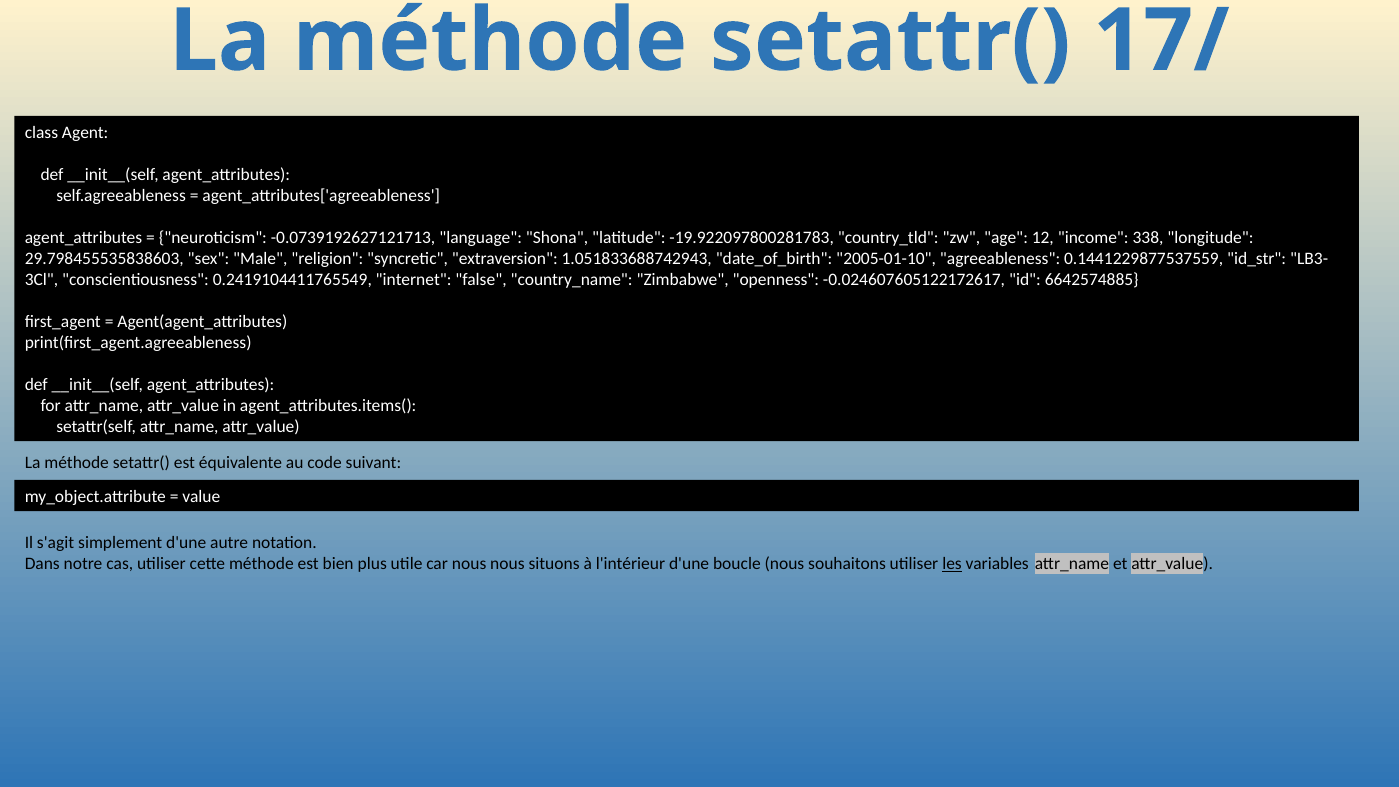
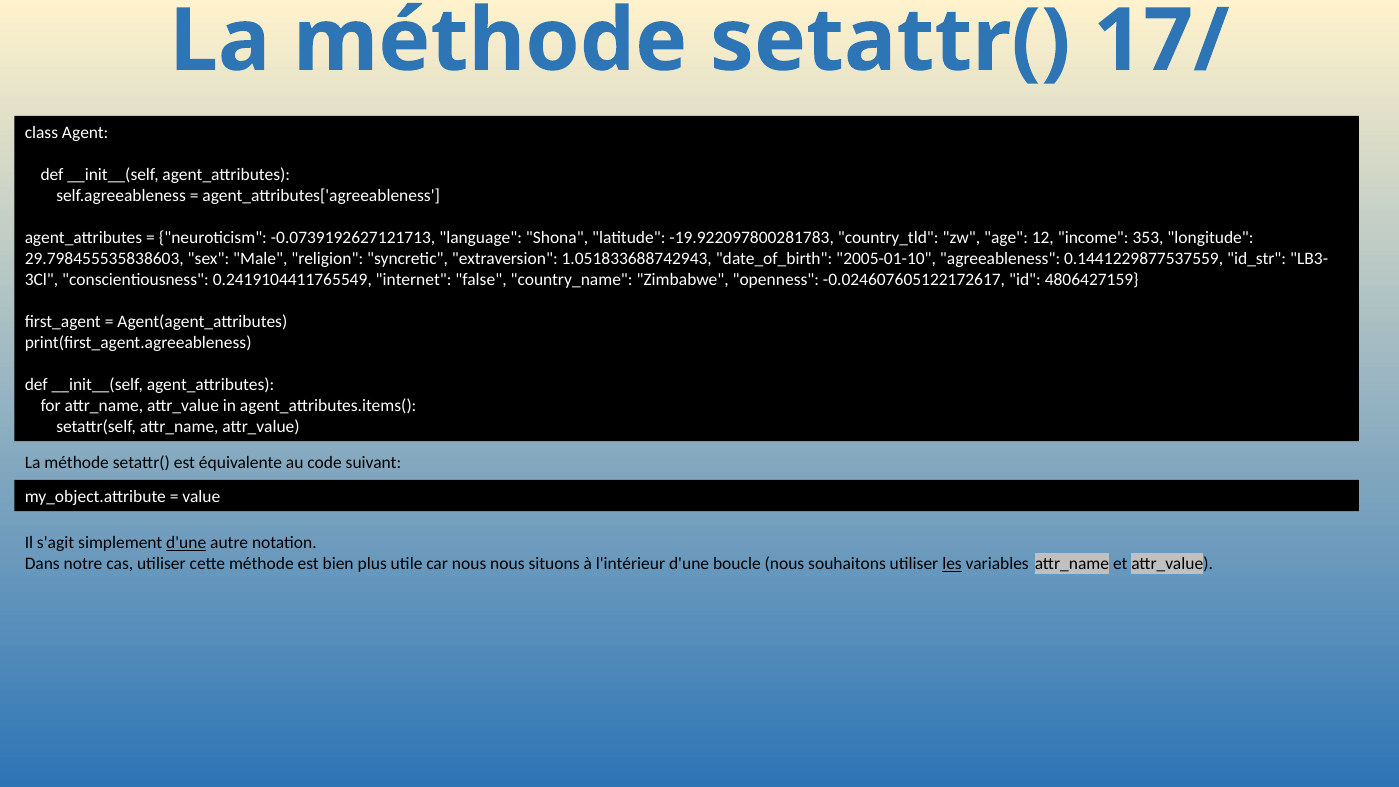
338: 338 -> 353
6642574885: 6642574885 -> 4806427159
d'une at (186, 543) underline: none -> present
